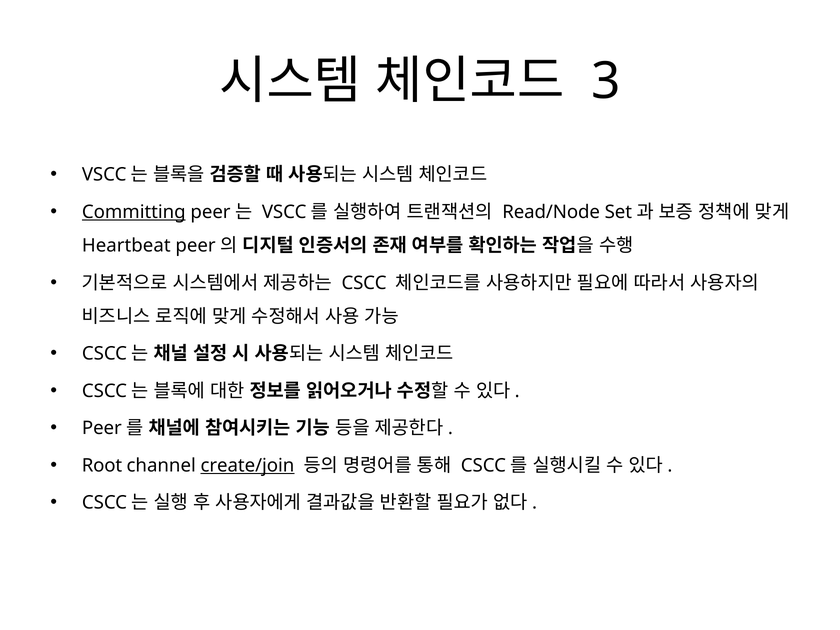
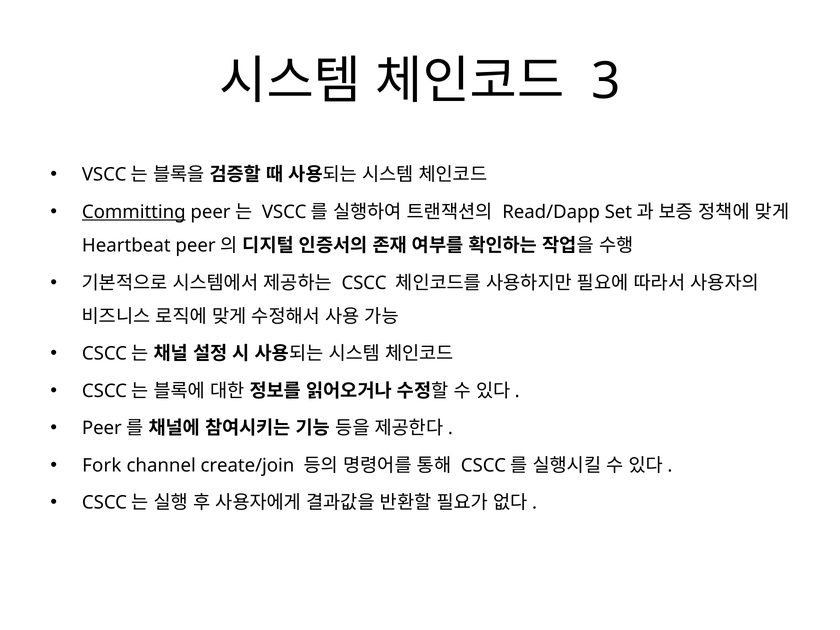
Read/Node: Read/Node -> Read/Dapp
Root: Root -> Fork
create/join underline: present -> none
